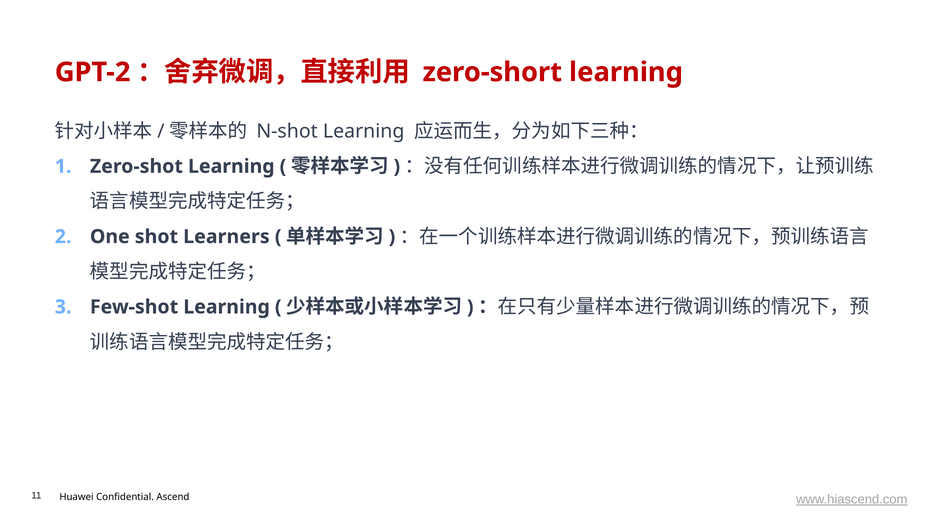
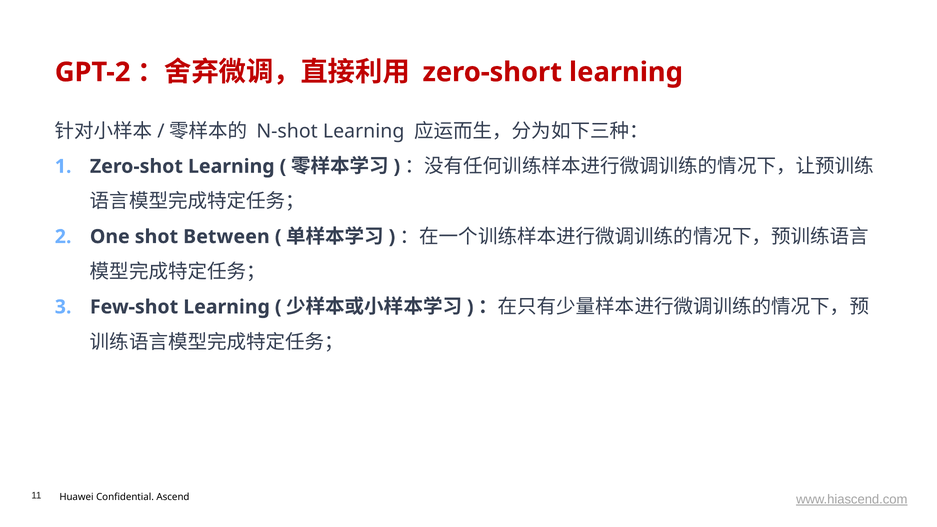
Learners: Learners -> Between
